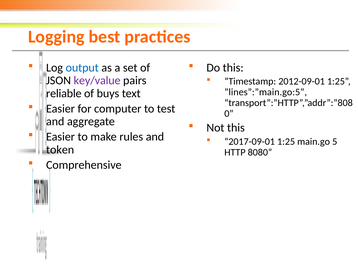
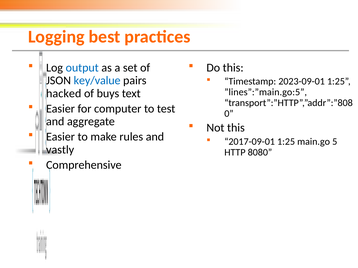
key/value colour: purple -> blue
2012-09-01: 2012-09-01 -> 2023-09-01
reliable: reliable -> hacked
token: token -> vastly
